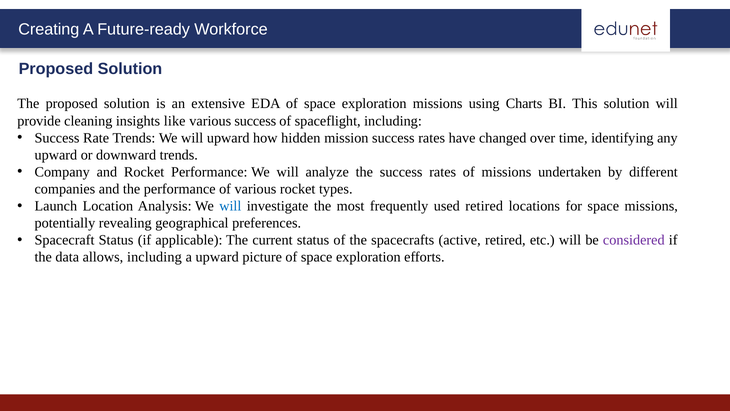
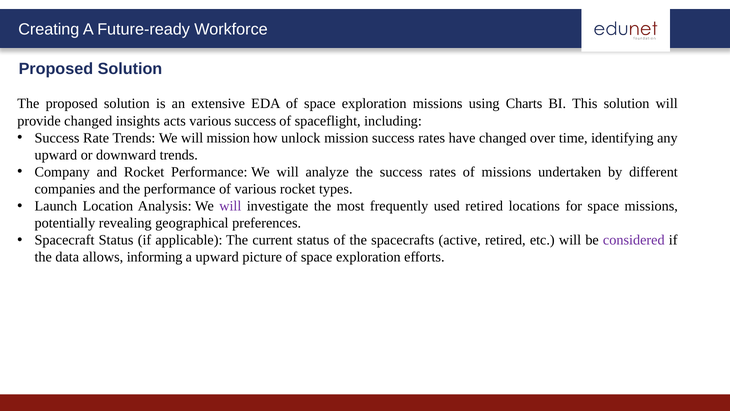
provide cleaning: cleaning -> changed
like: like -> acts
will upward: upward -> mission
hidden: hidden -> unlock
will at (230, 206) colour: blue -> purple
allows including: including -> informing
